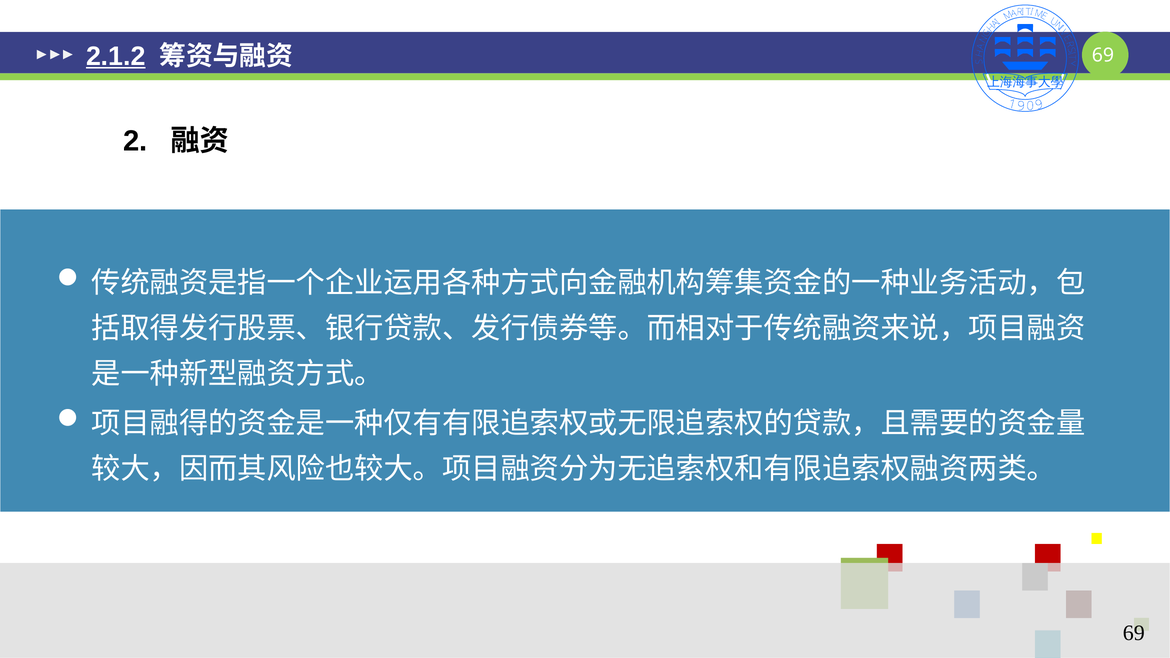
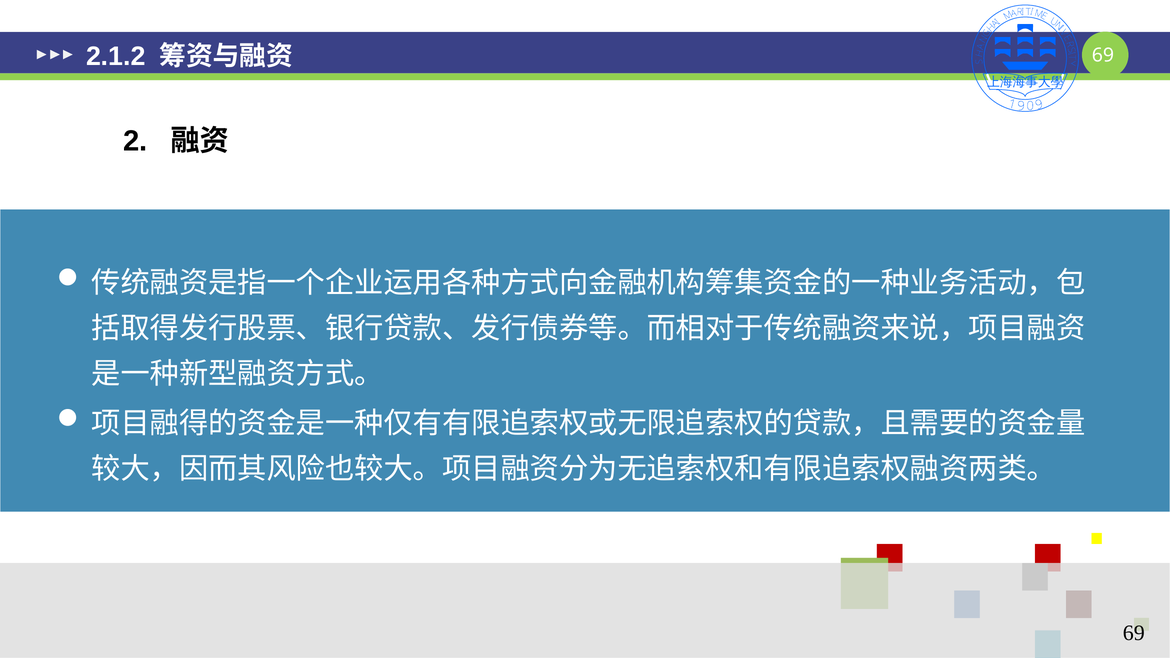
2.1.2 underline: present -> none
